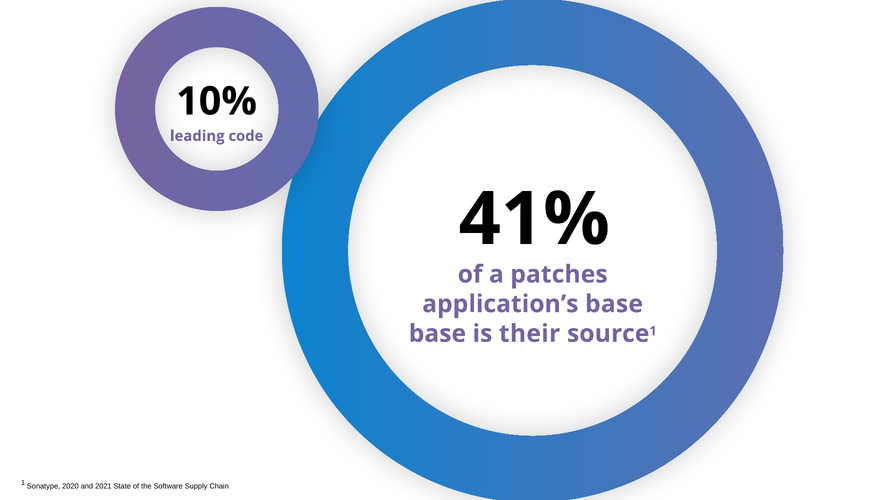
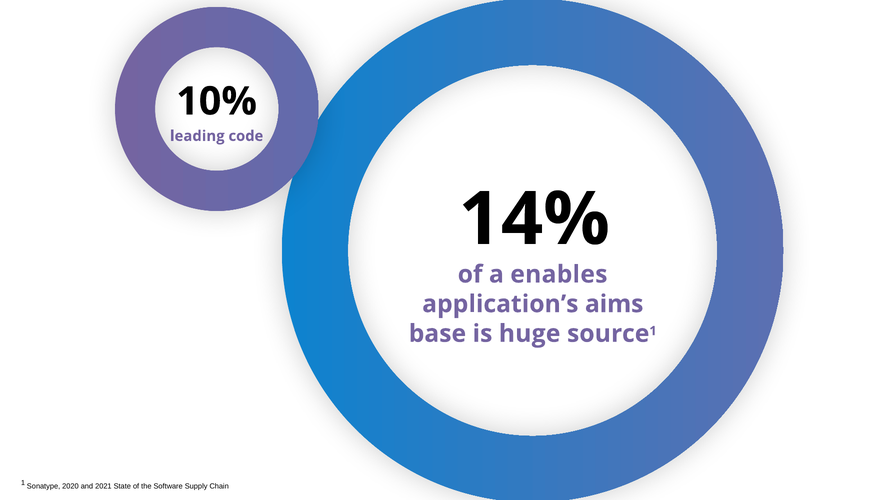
41%: 41% -> 14%
patches: patches -> enables
application’s base: base -> aims
their: their -> huge
